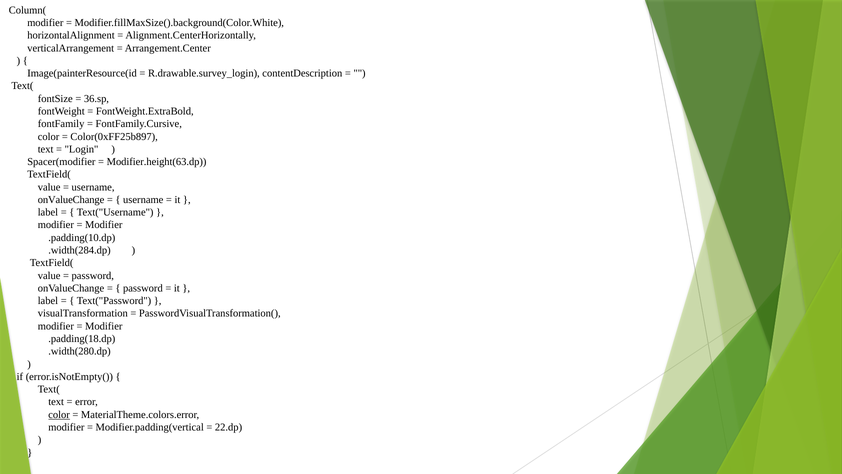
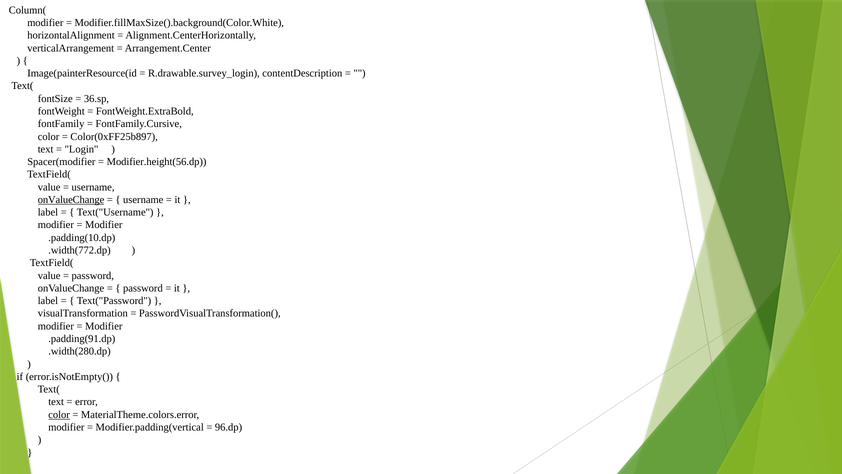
Modifier.height(63.dp: Modifier.height(63.dp -> Modifier.height(56.dp
onValueChange at (71, 200) underline: none -> present
.width(284.dp: .width(284.dp -> .width(772.dp
.padding(18.dp: .padding(18.dp -> .padding(91.dp
22.dp: 22.dp -> 96.dp
